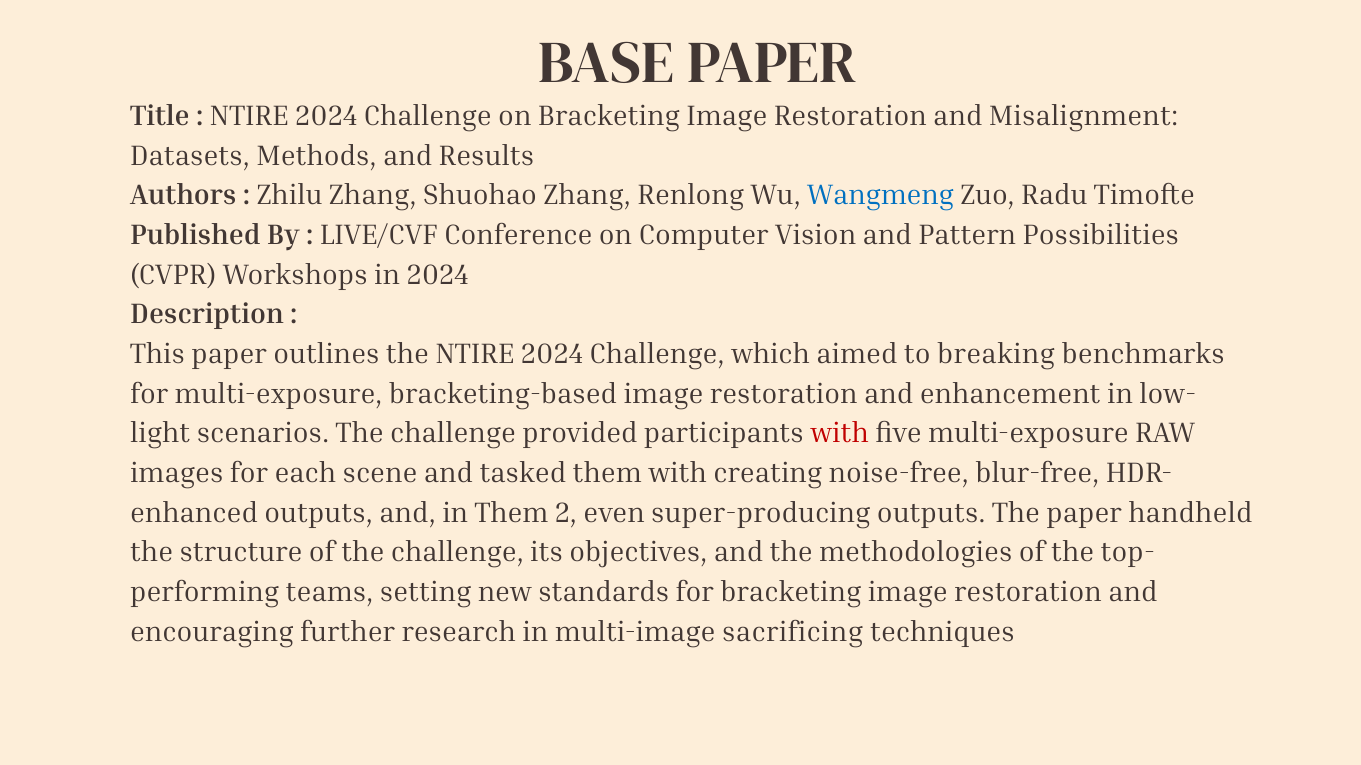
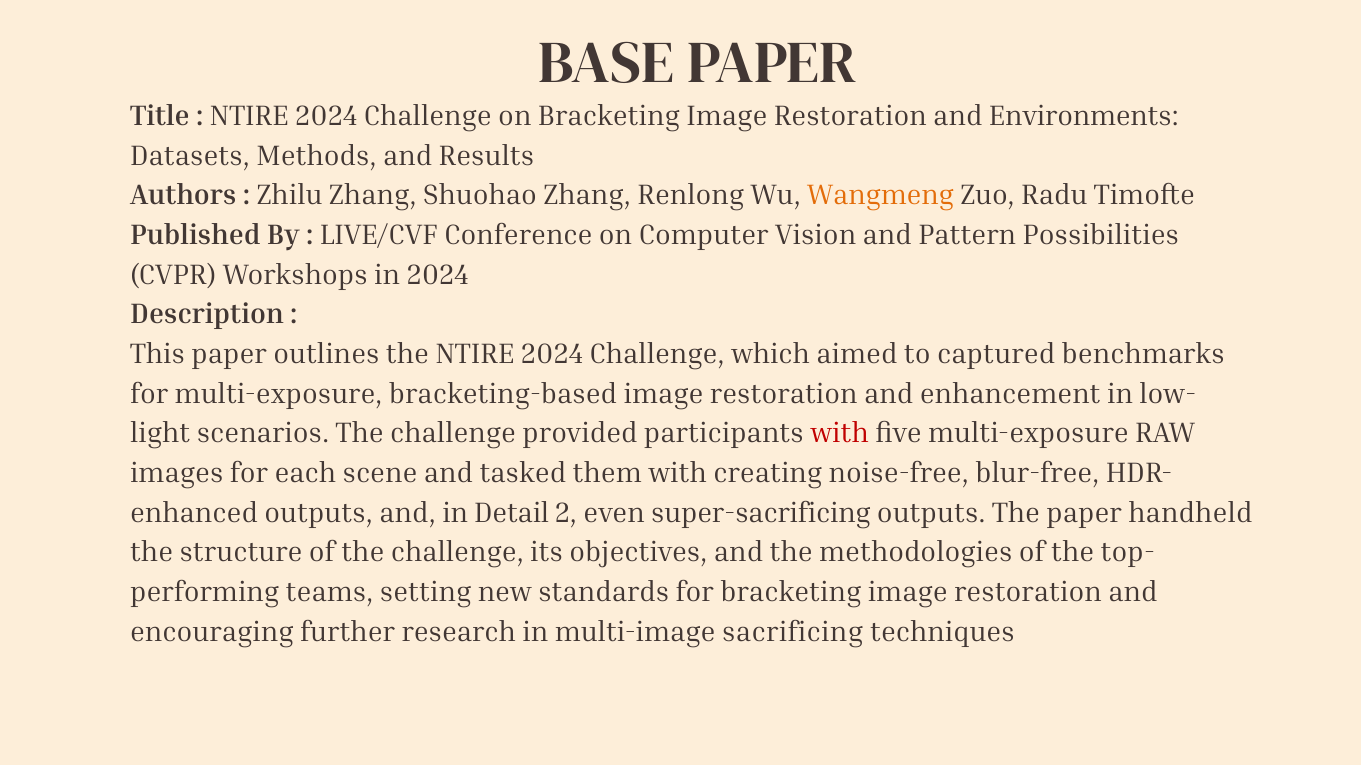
Misalignment: Misalignment -> Environments
Wangmeng colour: blue -> orange
breaking: breaking -> captured
in Them: Them -> Detail
super-producing: super-producing -> super-sacrificing
